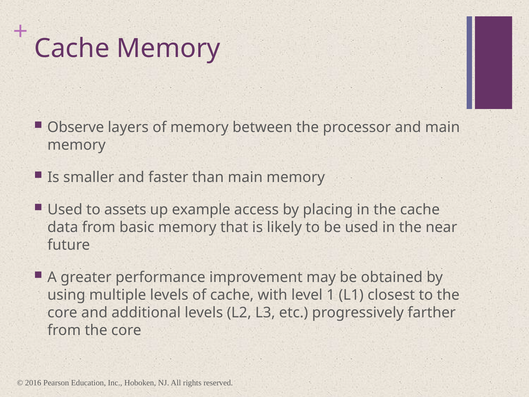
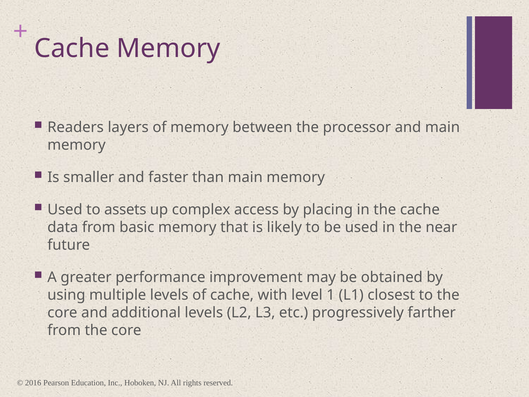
Observe: Observe -> Readers
example: example -> complex
